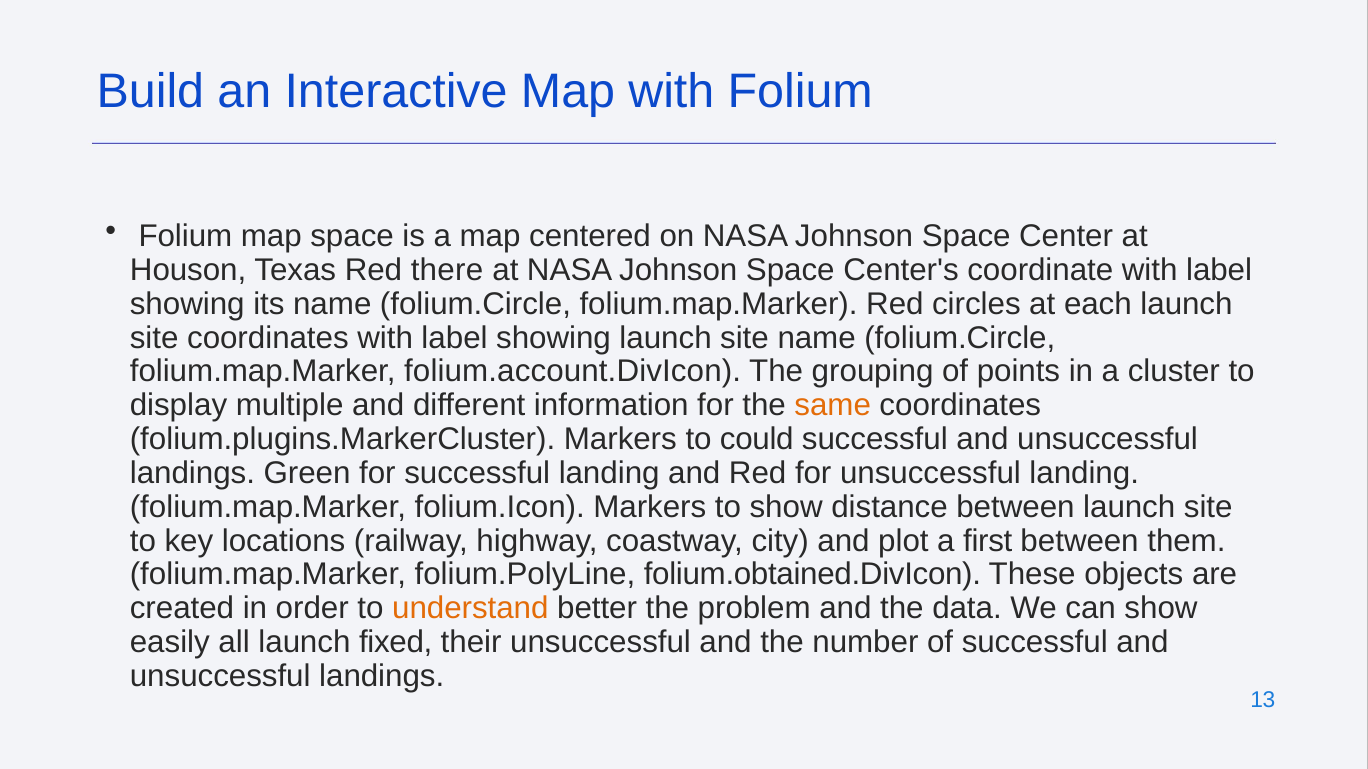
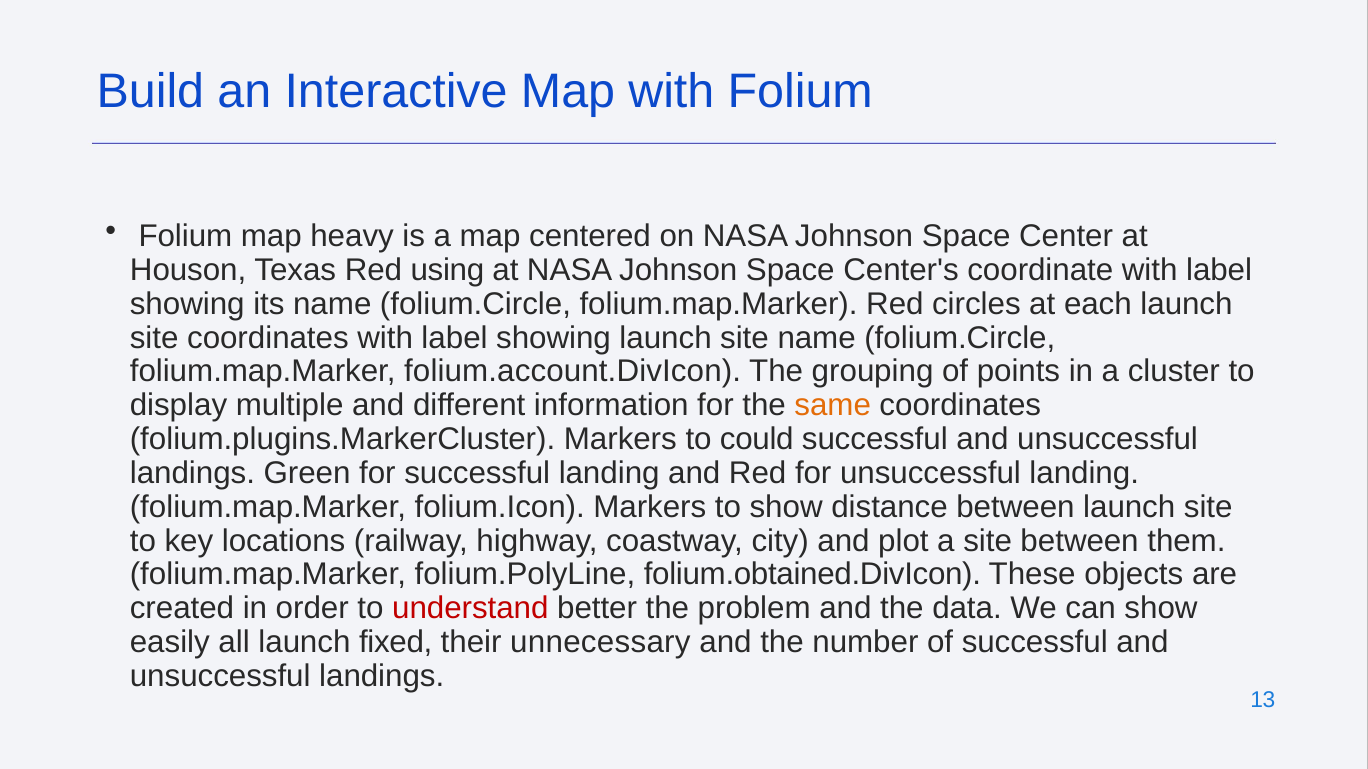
map space: space -> heavy
there: there -> using
a first: first -> site
understand colour: orange -> red
their unsuccessful: unsuccessful -> unnecessary
